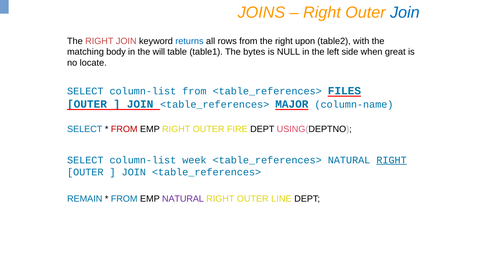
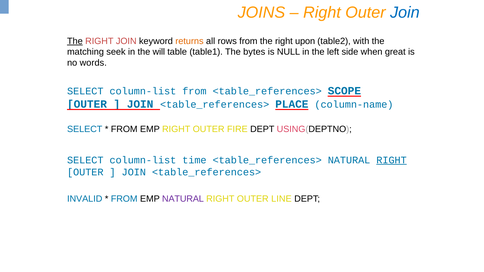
The at (75, 41) underline: none -> present
returns colour: blue -> orange
body: body -> seek
locate: locate -> words
FILES: FILES -> SCOPE
MAJOR: MAJOR -> PLACE
FROM at (124, 129) colour: red -> black
week: week -> time
REMAIN: REMAIN -> INVALID
